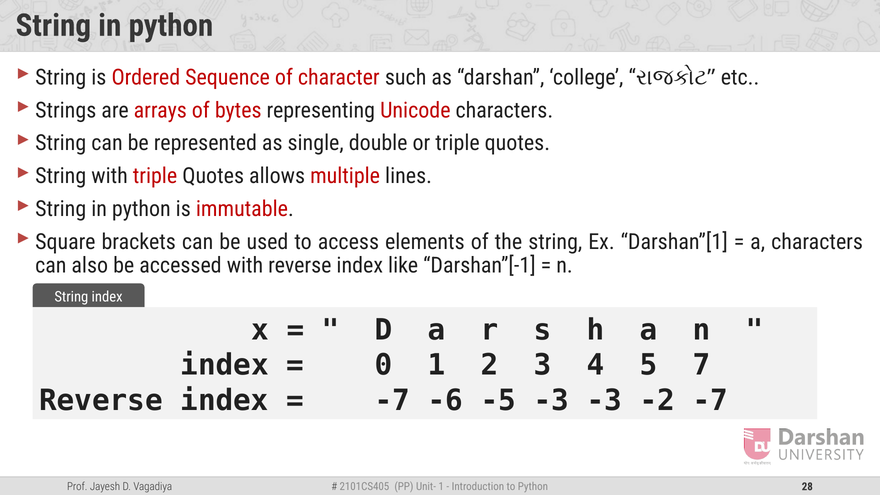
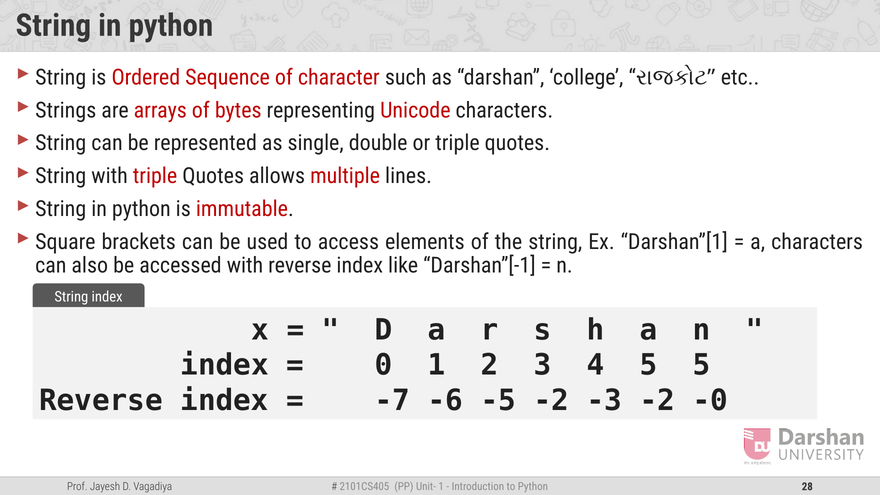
5 7: 7 -> 5
-5 -3: -3 -> -2
-2 -7: -7 -> -0
